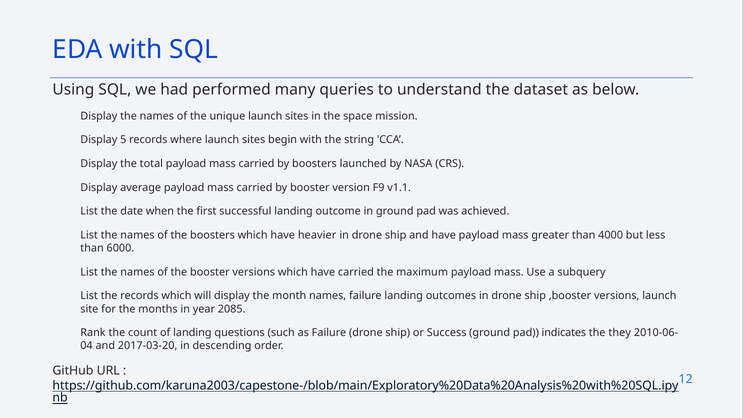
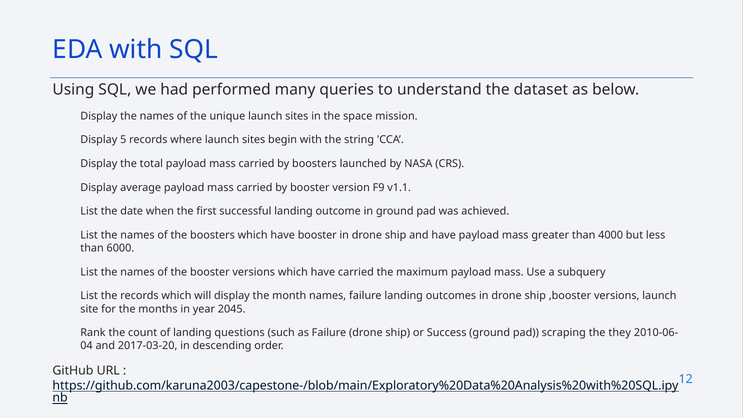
have heavier: heavier -> booster
2085: 2085 -> 2045
indicates: indicates -> scraping
